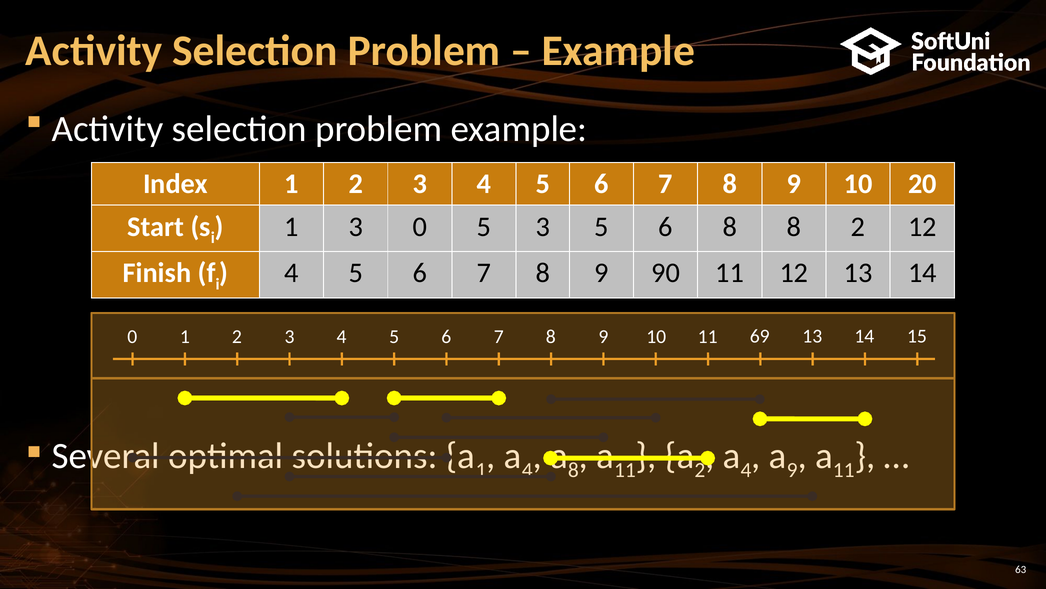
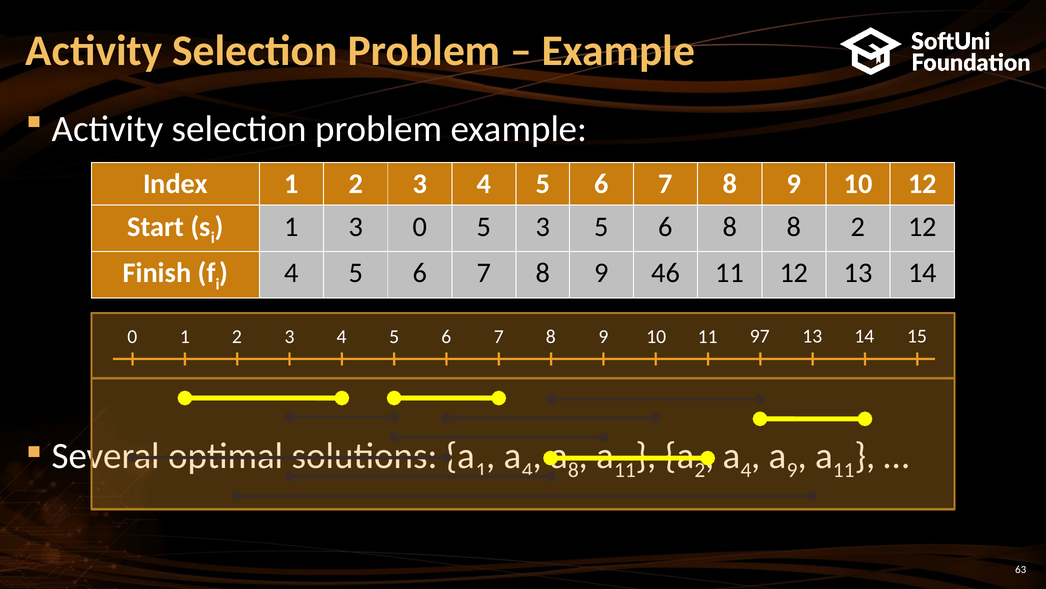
10 20: 20 -> 12
90: 90 -> 46
69: 69 -> 97
